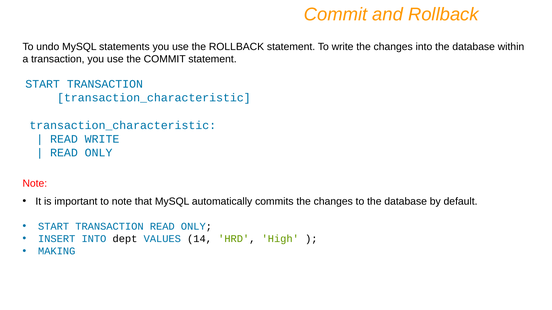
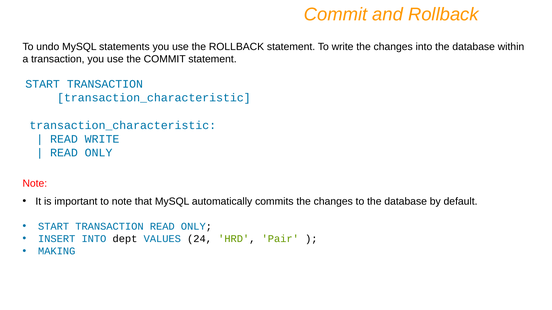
14: 14 -> 24
High: High -> Pair
